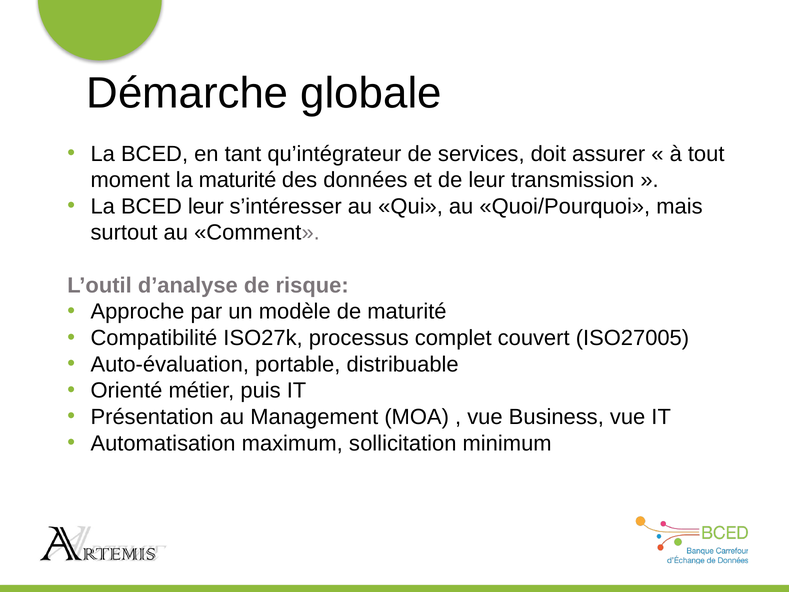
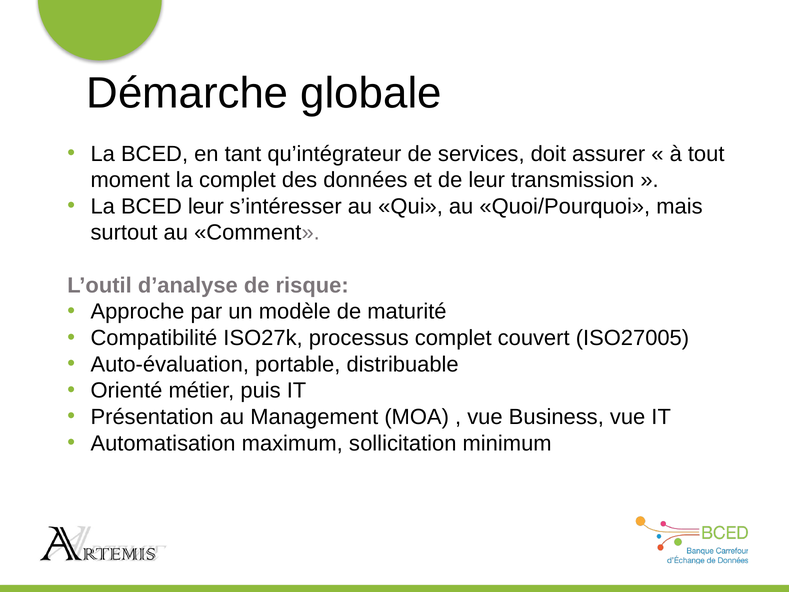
la maturité: maturité -> complet
